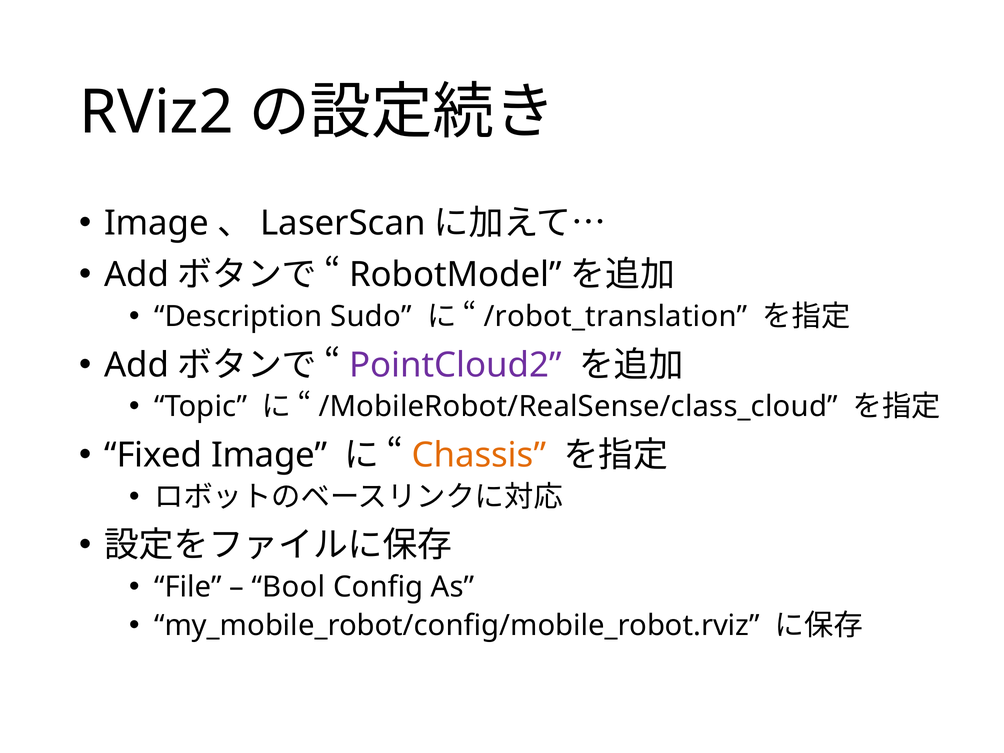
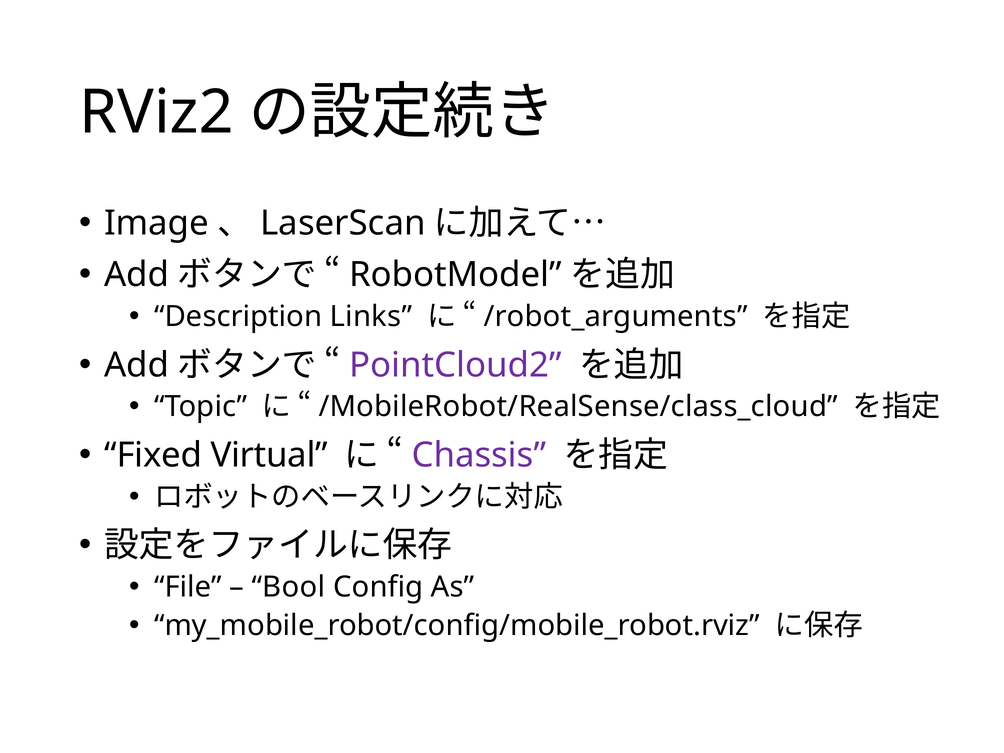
Sudo: Sudo -> Links
/robot_translation: /robot_translation -> /robot_arguments
Fixed Image: Image -> Virtual
Chassis colour: orange -> purple
